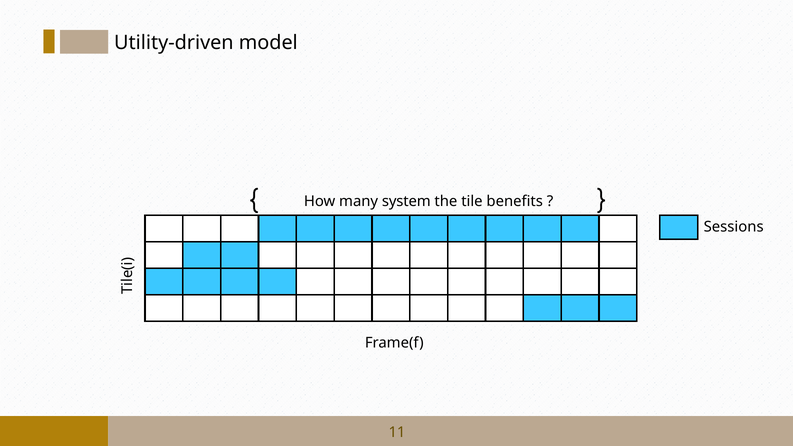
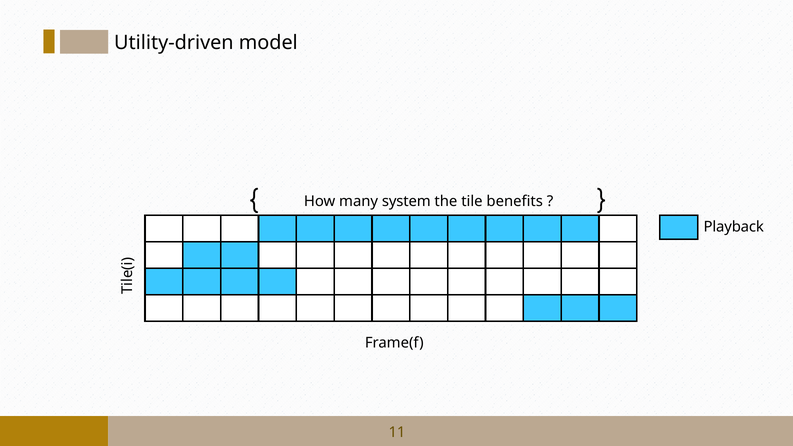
Sessions: Sessions -> Playback
